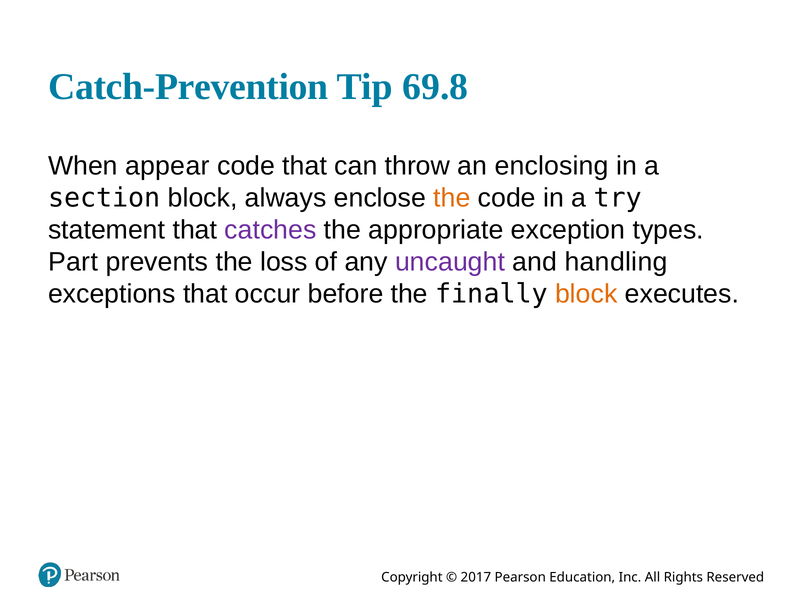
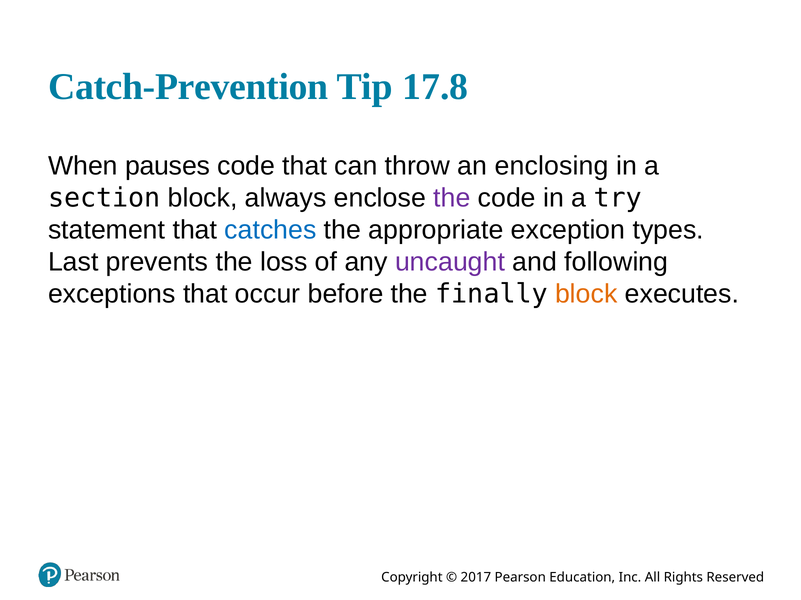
69.8: 69.8 -> 17.8
appear: appear -> pauses
the at (452, 198) colour: orange -> purple
catches colour: purple -> blue
Part: Part -> Last
handling: handling -> following
